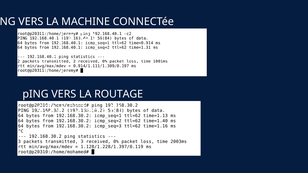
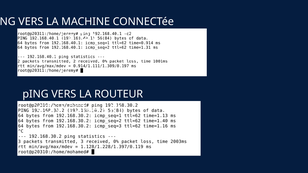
ROUTAGE: ROUTAGE -> ROUTEUR
